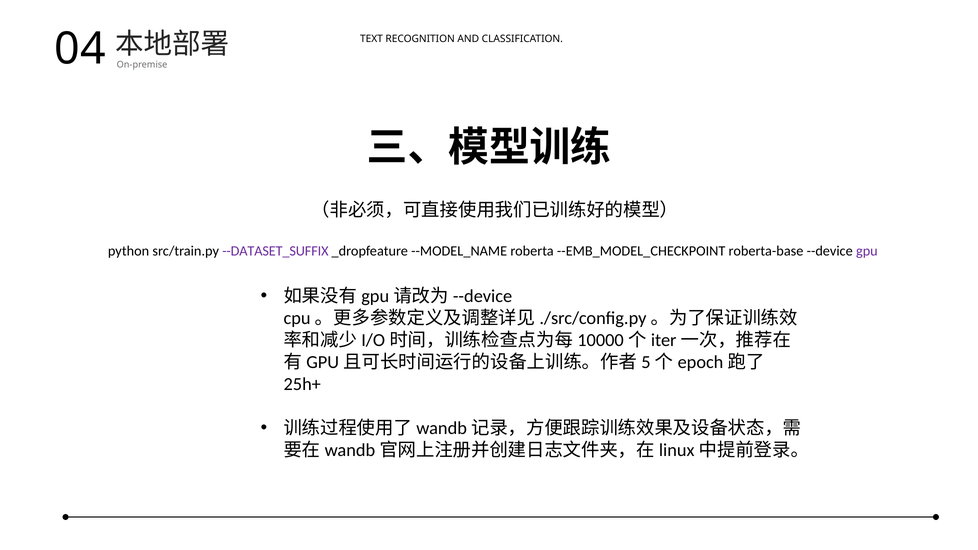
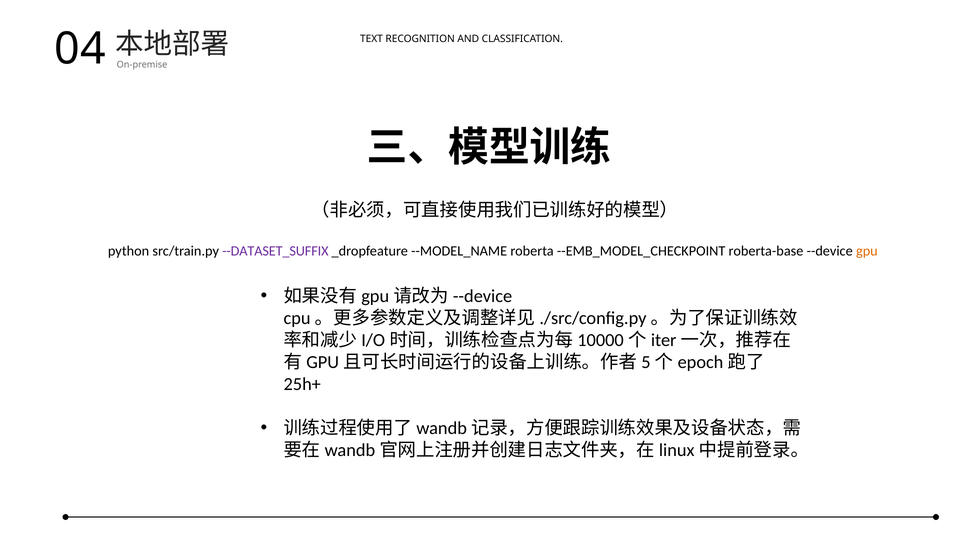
gpu colour: purple -> orange
